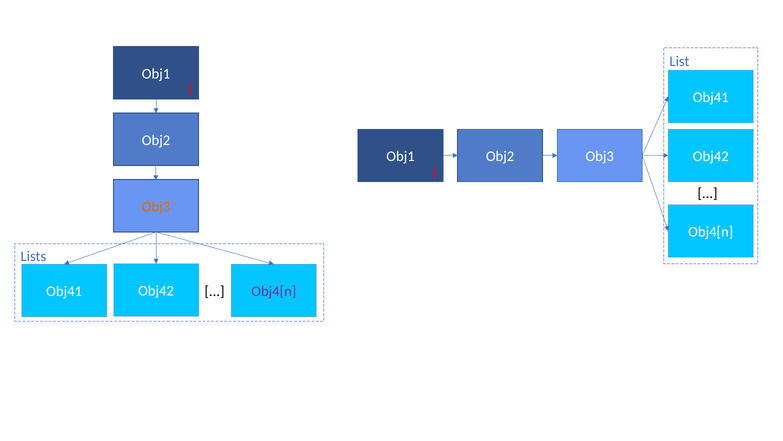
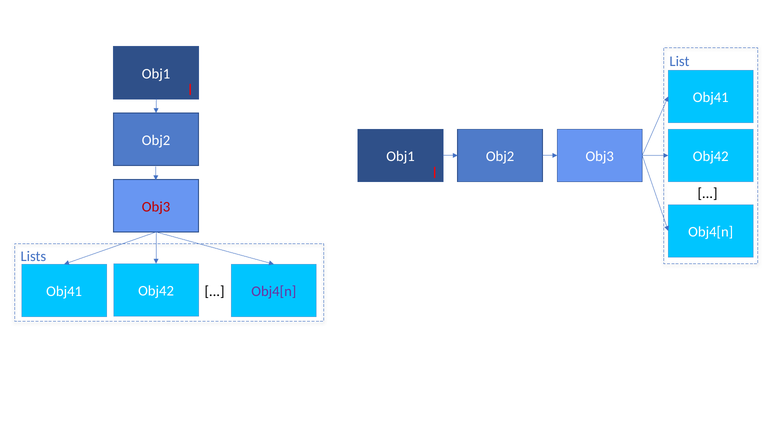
Obj3 at (156, 207) colour: orange -> red
